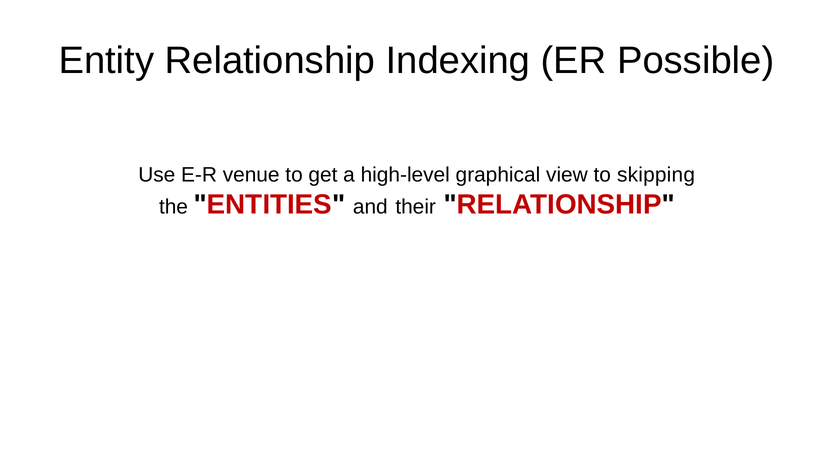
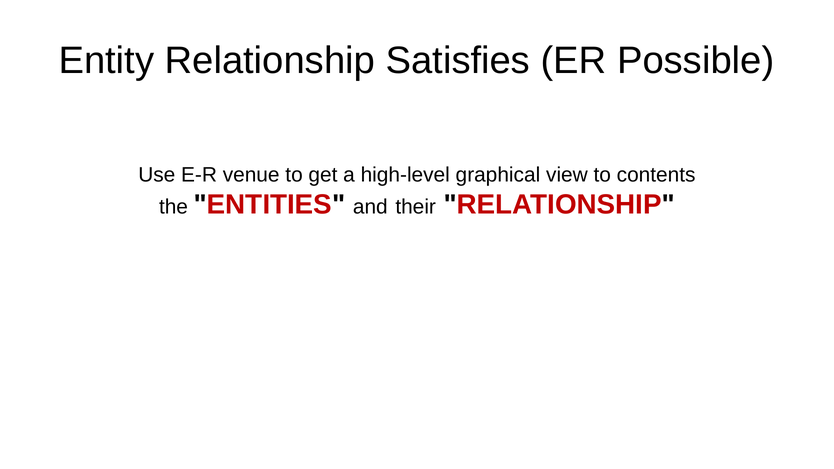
Indexing: Indexing -> Satisfies
skipping: skipping -> contents
